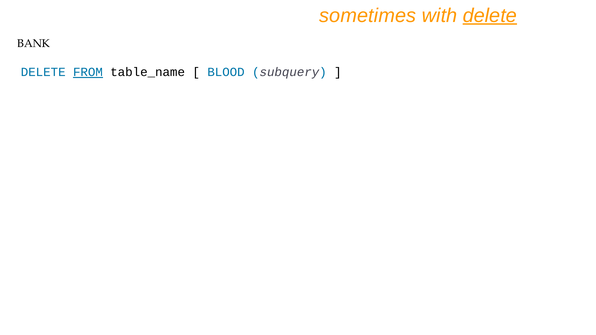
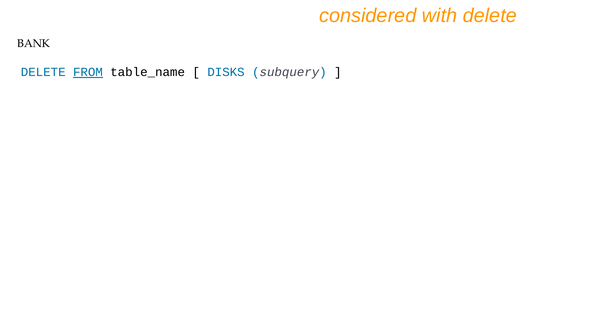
sometimes: sometimes -> considered
delete at (490, 16) underline: present -> none
BLOOD: BLOOD -> DISKS
